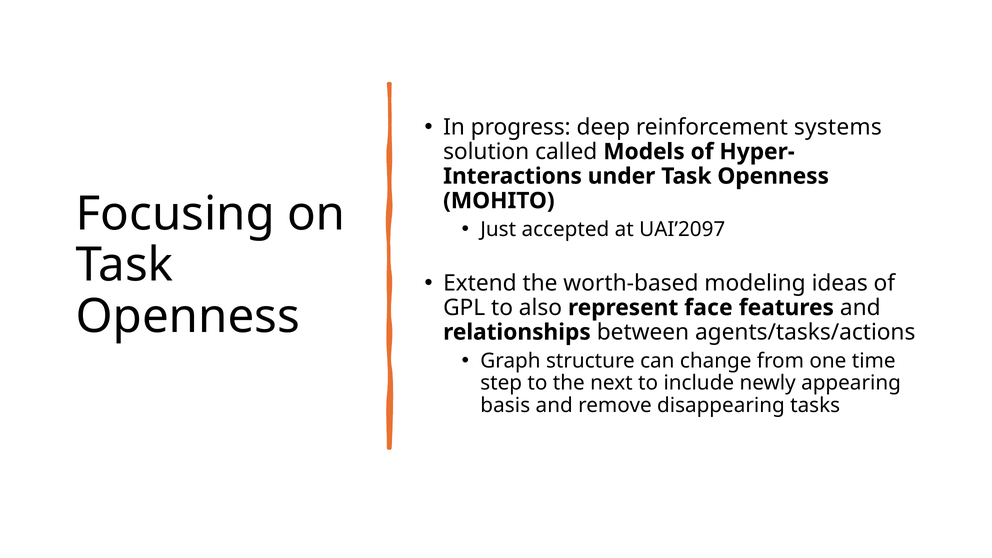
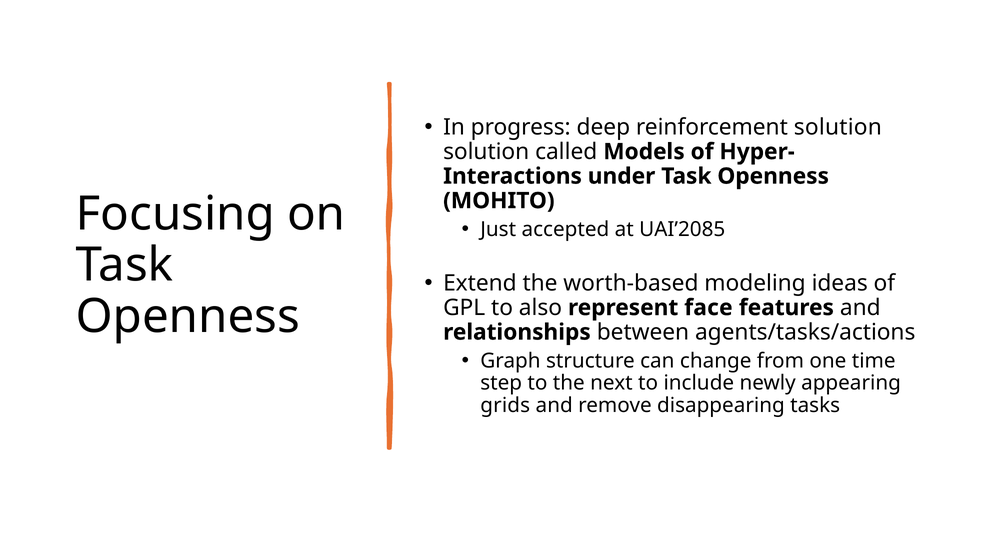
reinforcement systems: systems -> solution
UAI’2097: UAI’2097 -> UAI’2085
basis: basis -> grids
